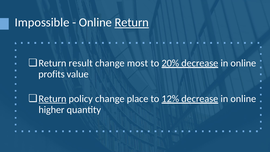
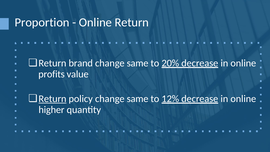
Impossible: Impossible -> Proportion
Return at (132, 22) underline: present -> none
result: result -> brand
most at (137, 63): most -> same
policy change place: place -> same
